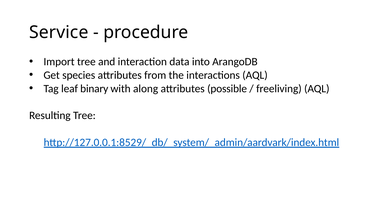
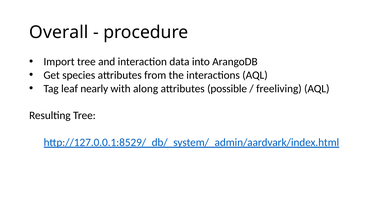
Service: Service -> Overall
binary: binary -> nearly
